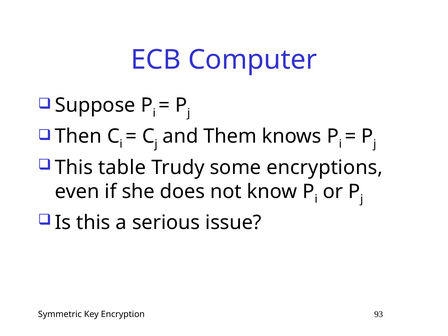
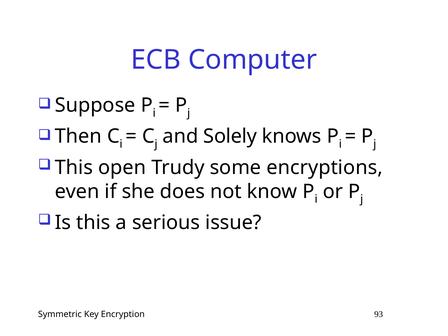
Them: Them -> Solely
table: table -> open
